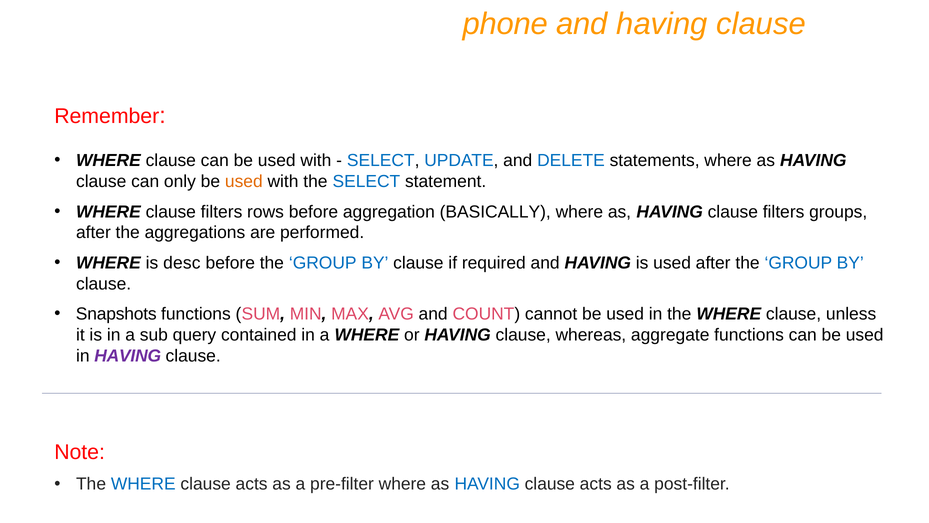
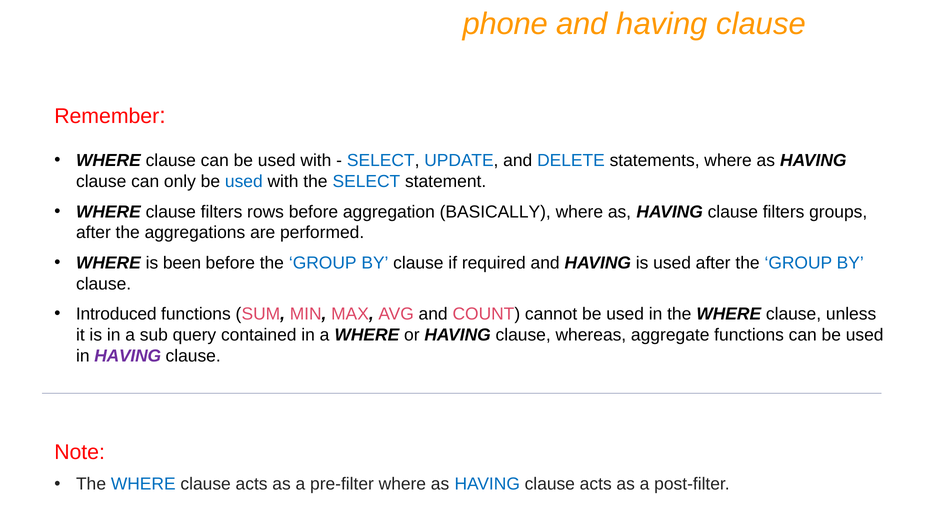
used at (244, 181) colour: orange -> blue
desc: desc -> been
Snapshots: Snapshots -> Introduced
